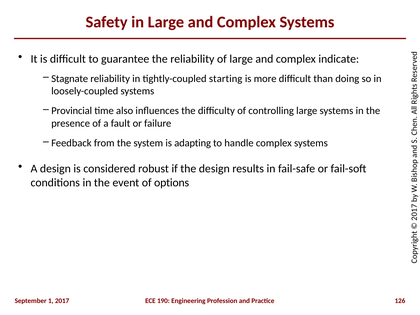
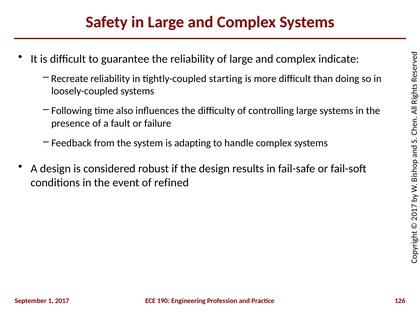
Stagnate: Stagnate -> Recreate
Provincial: Provincial -> Following
options: options -> refined
